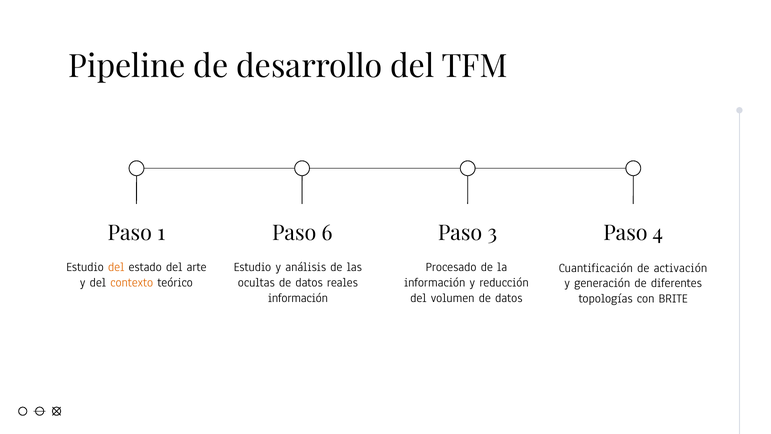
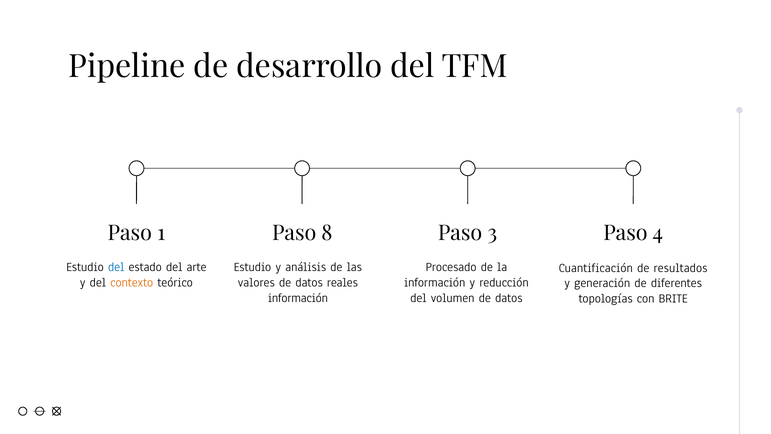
6: 6 -> 8
del at (116, 267) colour: orange -> blue
activación: activación -> resultados
ocultas: ocultas -> valores
